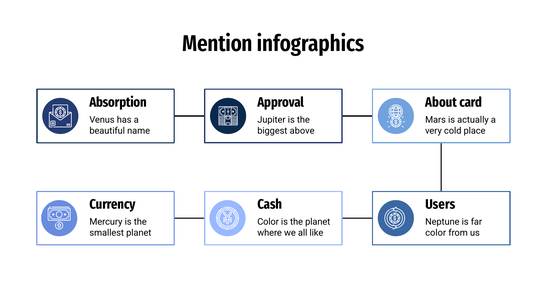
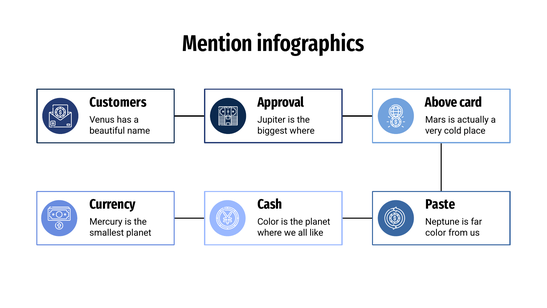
Absorption: Absorption -> Customers
About: About -> Above
biggest above: above -> where
Users: Users -> Paste
